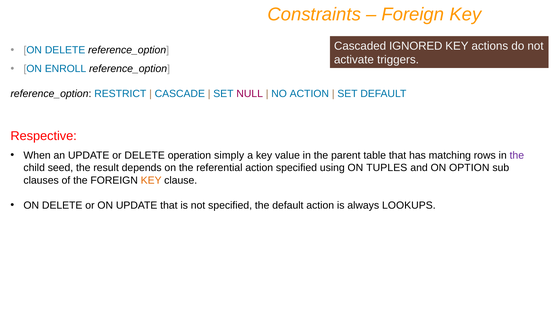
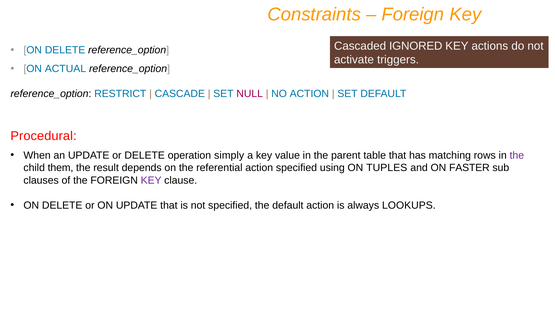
ENROLL: ENROLL -> ACTUAL
Respective: Respective -> Procedural
seed: seed -> them
OPTION: OPTION -> FASTER
KEY at (151, 180) colour: orange -> purple
